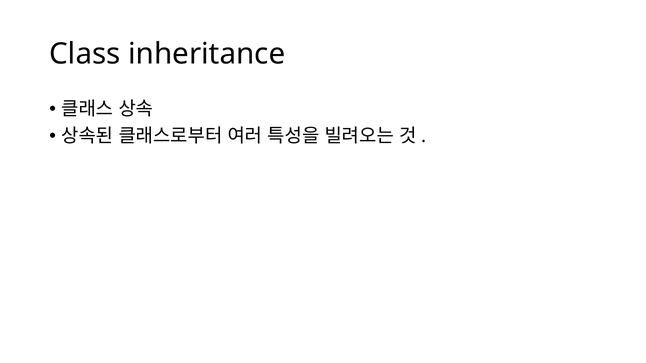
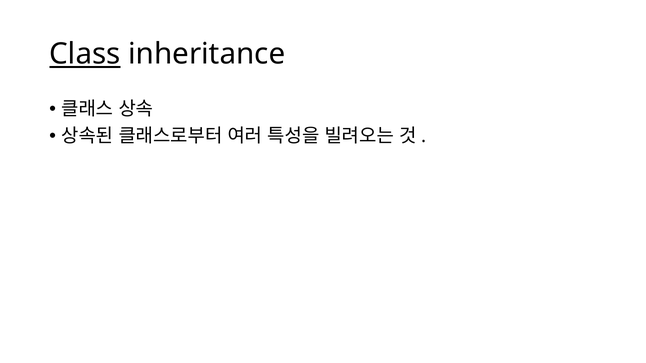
Class underline: none -> present
